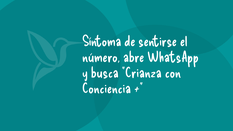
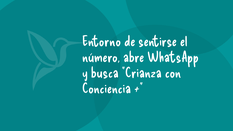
Síntoma: Síntoma -> Entorno
